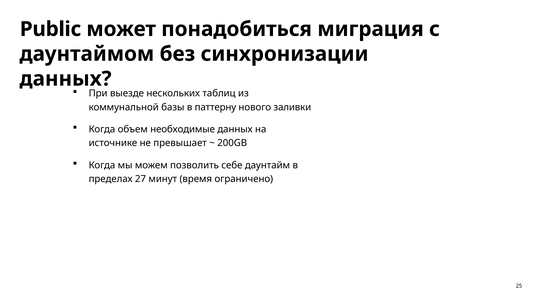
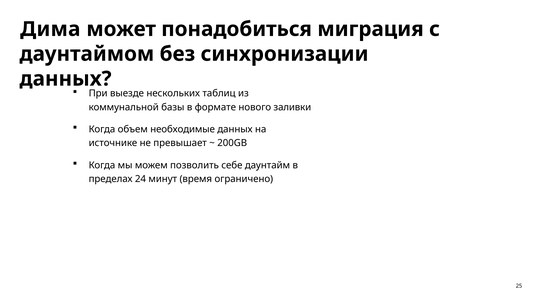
Public: Public -> Дима
паттерну: паттерну -> формате
27: 27 -> 24
